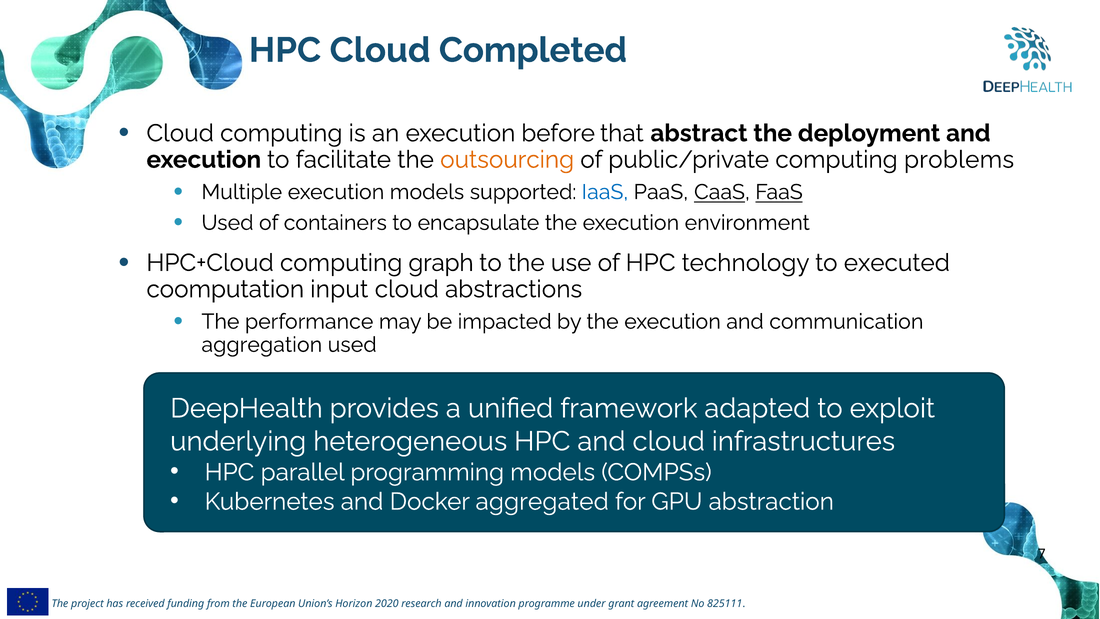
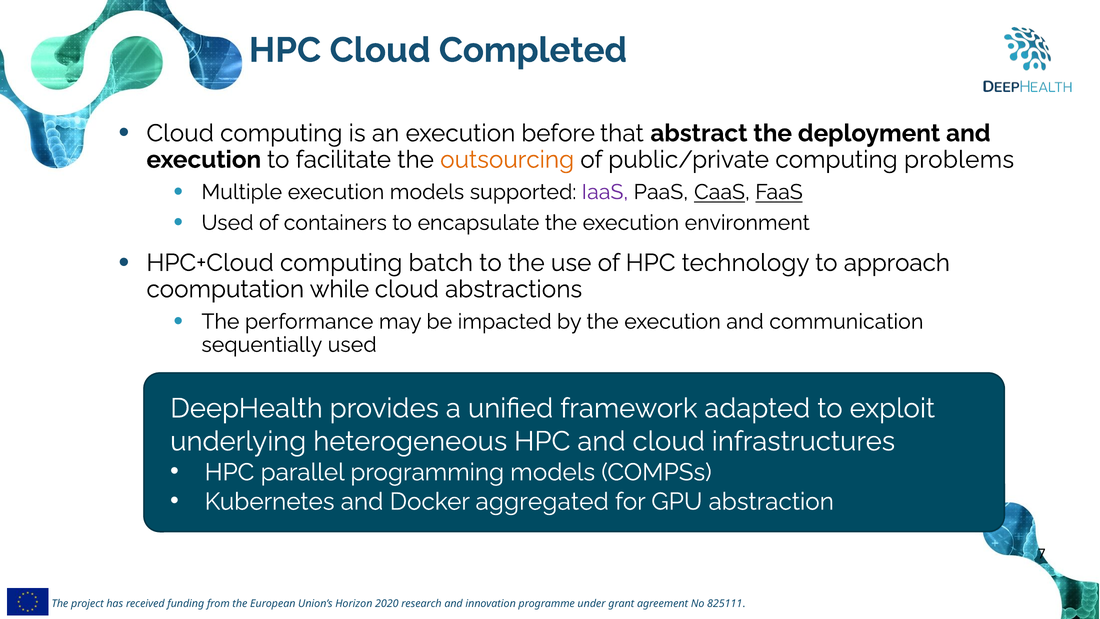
IaaS colour: blue -> purple
graph: graph -> batch
executed: executed -> approach
input: input -> while
aggregation: aggregation -> sequentially
